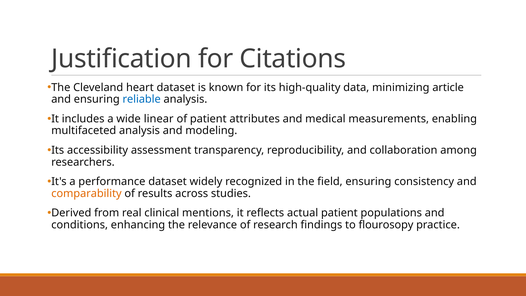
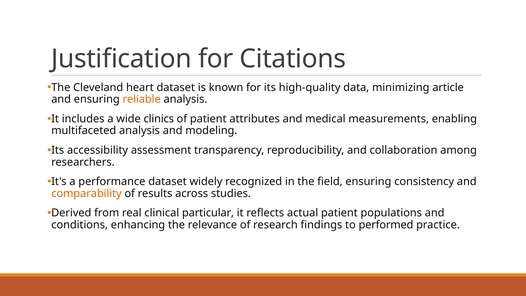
reliable colour: blue -> orange
linear: linear -> clinics
mentions: mentions -> particular
flourosopy: flourosopy -> performed
